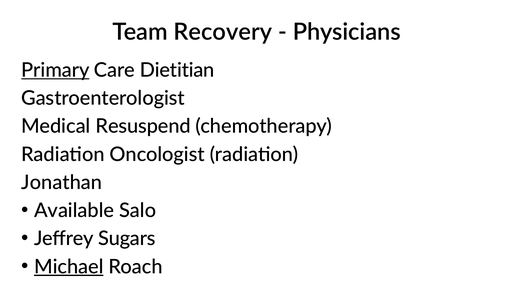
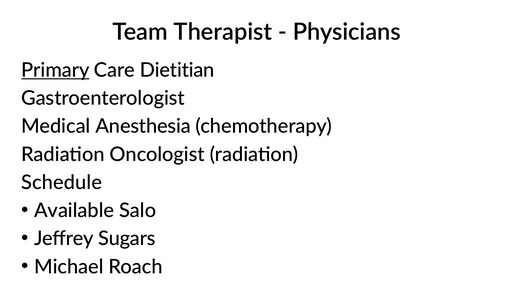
Recovery: Recovery -> Therapist
Resuspend: Resuspend -> Anesthesia
Jonathan: Jonathan -> Schedule
Michael underline: present -> none
